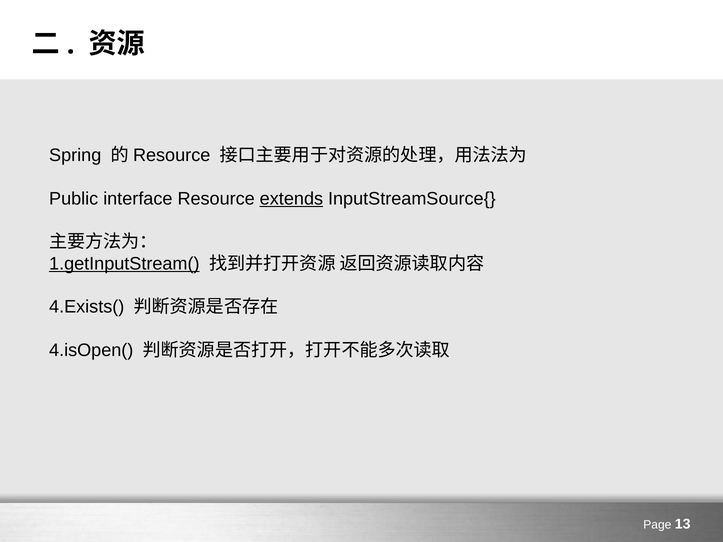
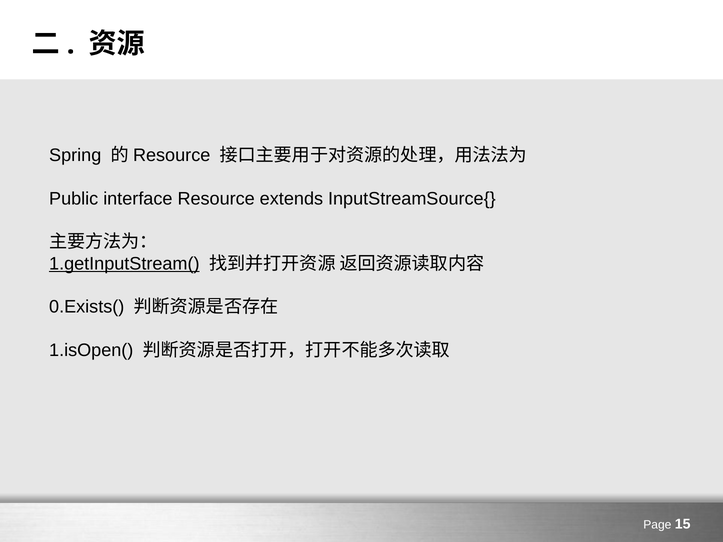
extends underline: present -> none
4.Exists(: 4.Exists( -> 0.Exists(
4.isOpen(: 4.isOpen( -> 1.isOpen(
13: 13 -> 15
